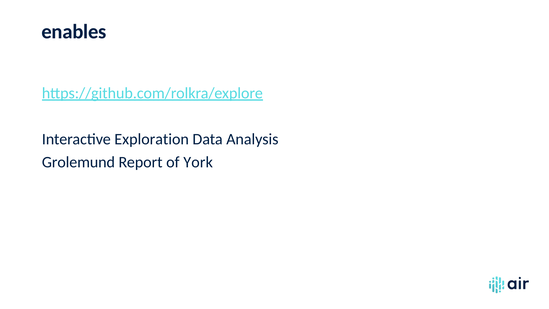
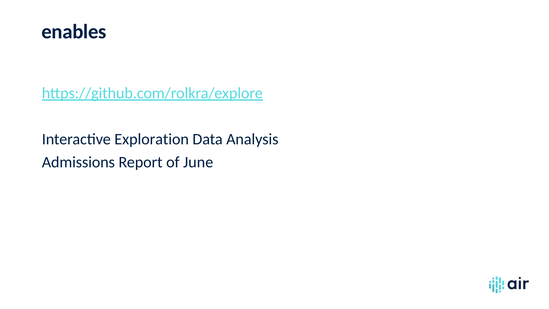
Grolemund: Grolemund -> Admissions
York: York -> June
